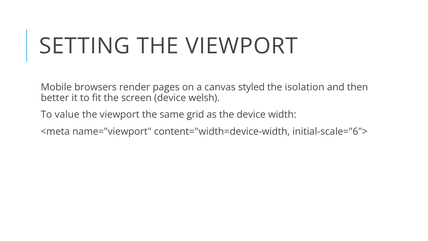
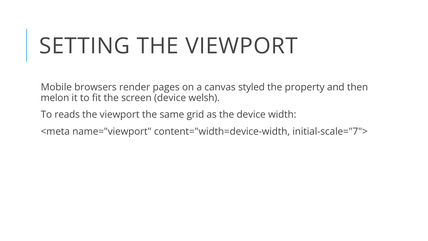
isolation: isolation -> property
better: better -> melon
value: value -> reads
initial-scale="6">: initial-scale="6"> -> initial-scale="7">
